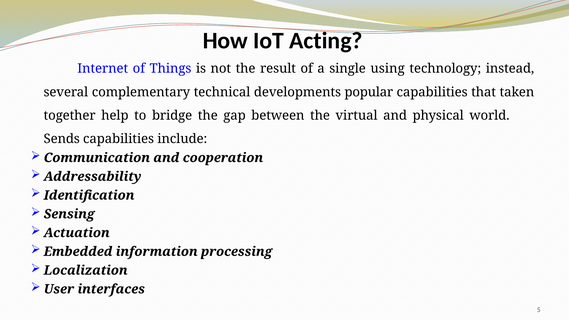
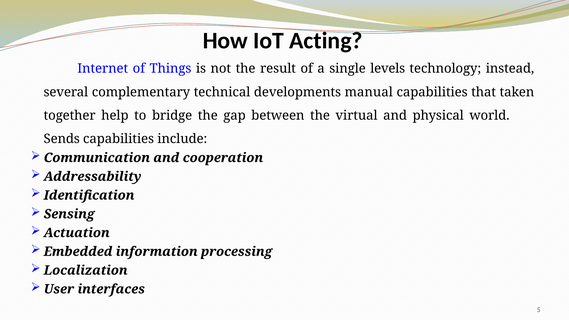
using: using -> levels
popular: popular -> manual
